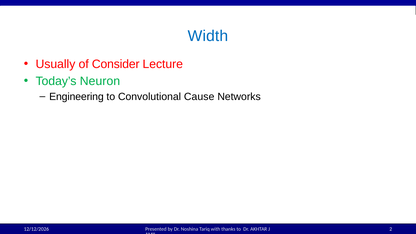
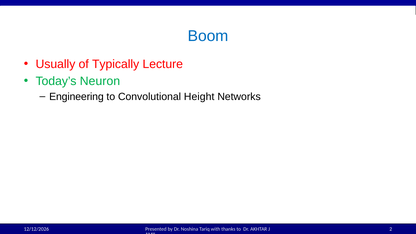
Width: Width -> Boom
Consider: Consider -> Typically
Cause: Cause -> Height
